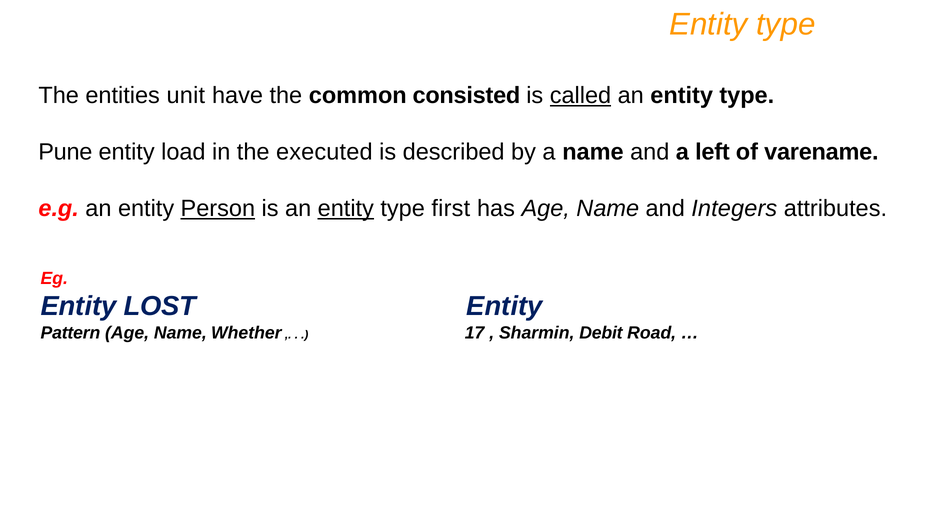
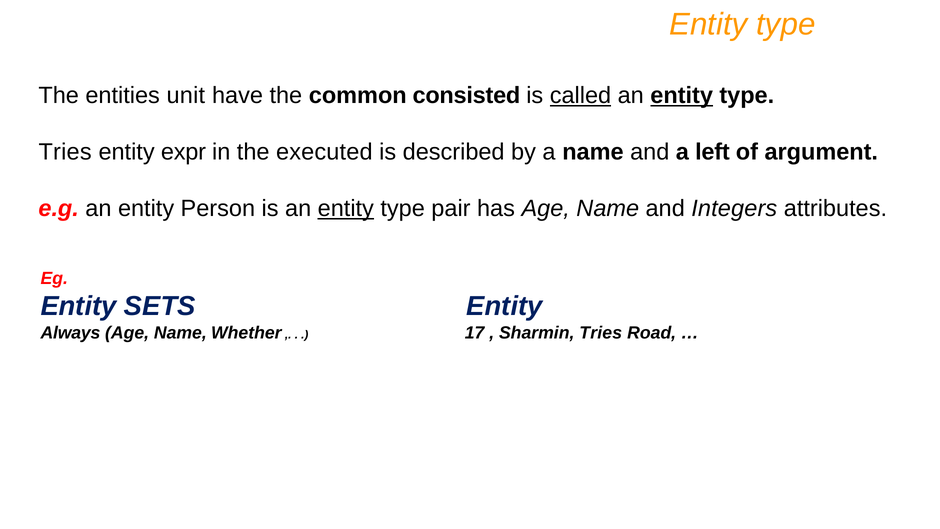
entity at (682, 96) underline: none -> present
Pune at (65, 152): Pune -> Tries
load: load -> expr
varename: varename -> argument
Person underline: present -> none
first: first -> pair
LOST: LOST -> SETS
Pattern: Pattern -> Always
Sharmin Debit: Debit -> Tries
